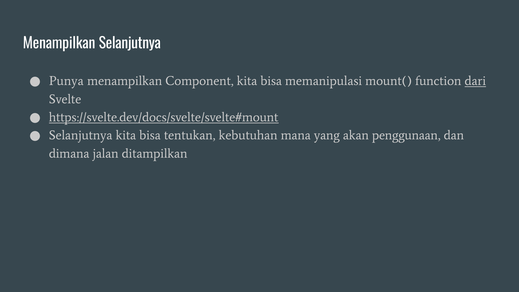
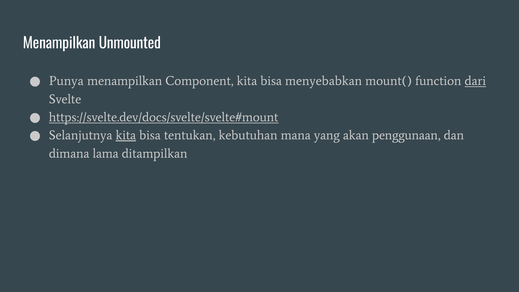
Menampilkan Selanjutnya: Selanjutnya -> Unmounted
memanipulasi: memanipulasi -> menyebabkan
kita at (126, 135) underline: none -> present
jalan: jalan -> lama
